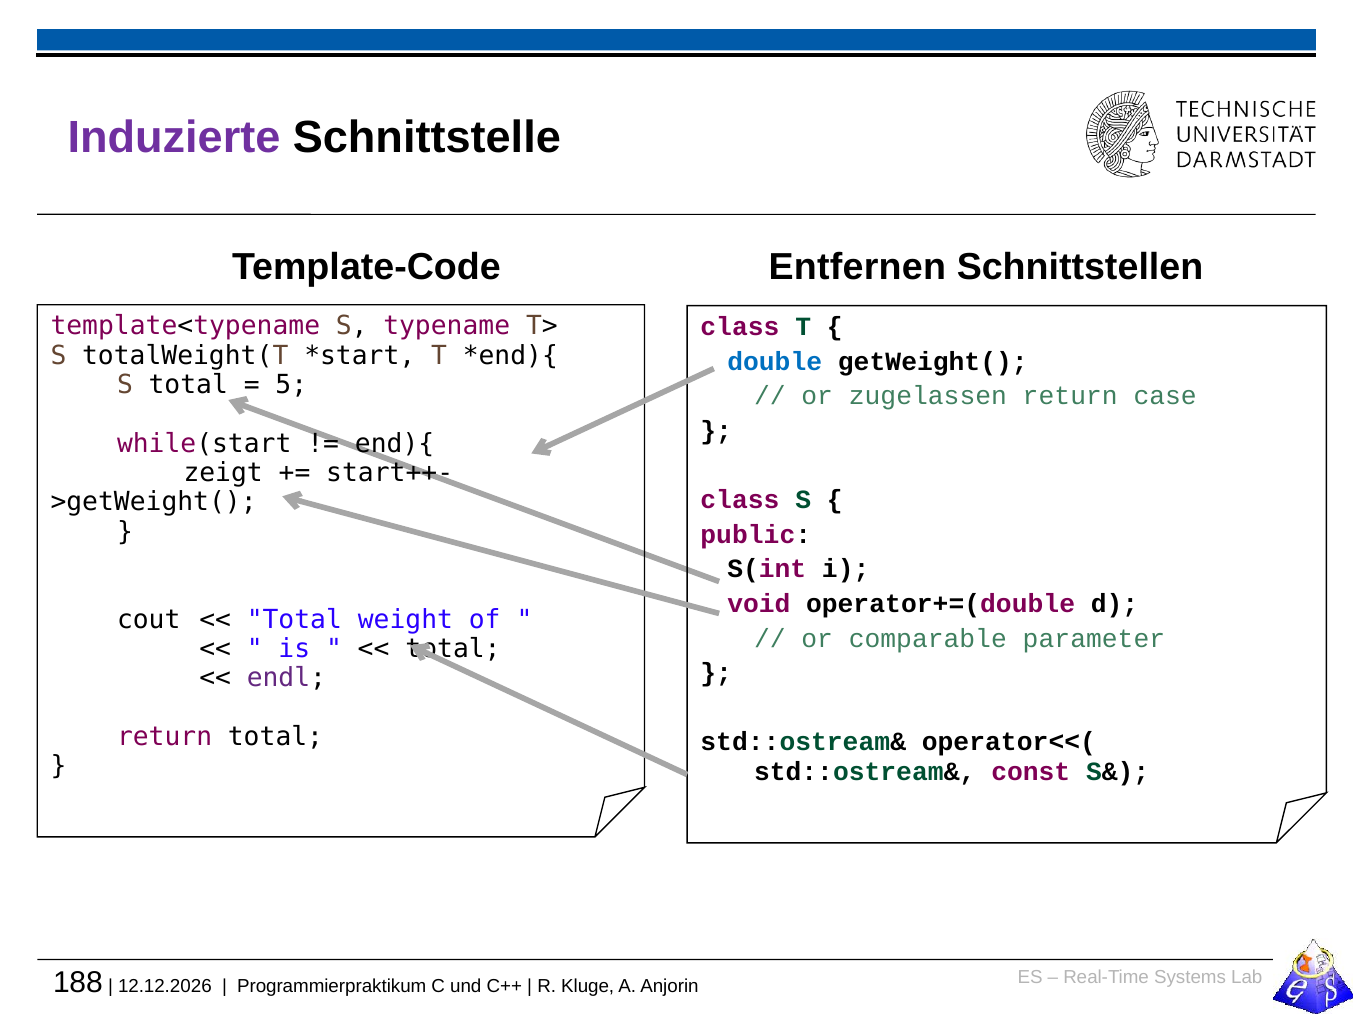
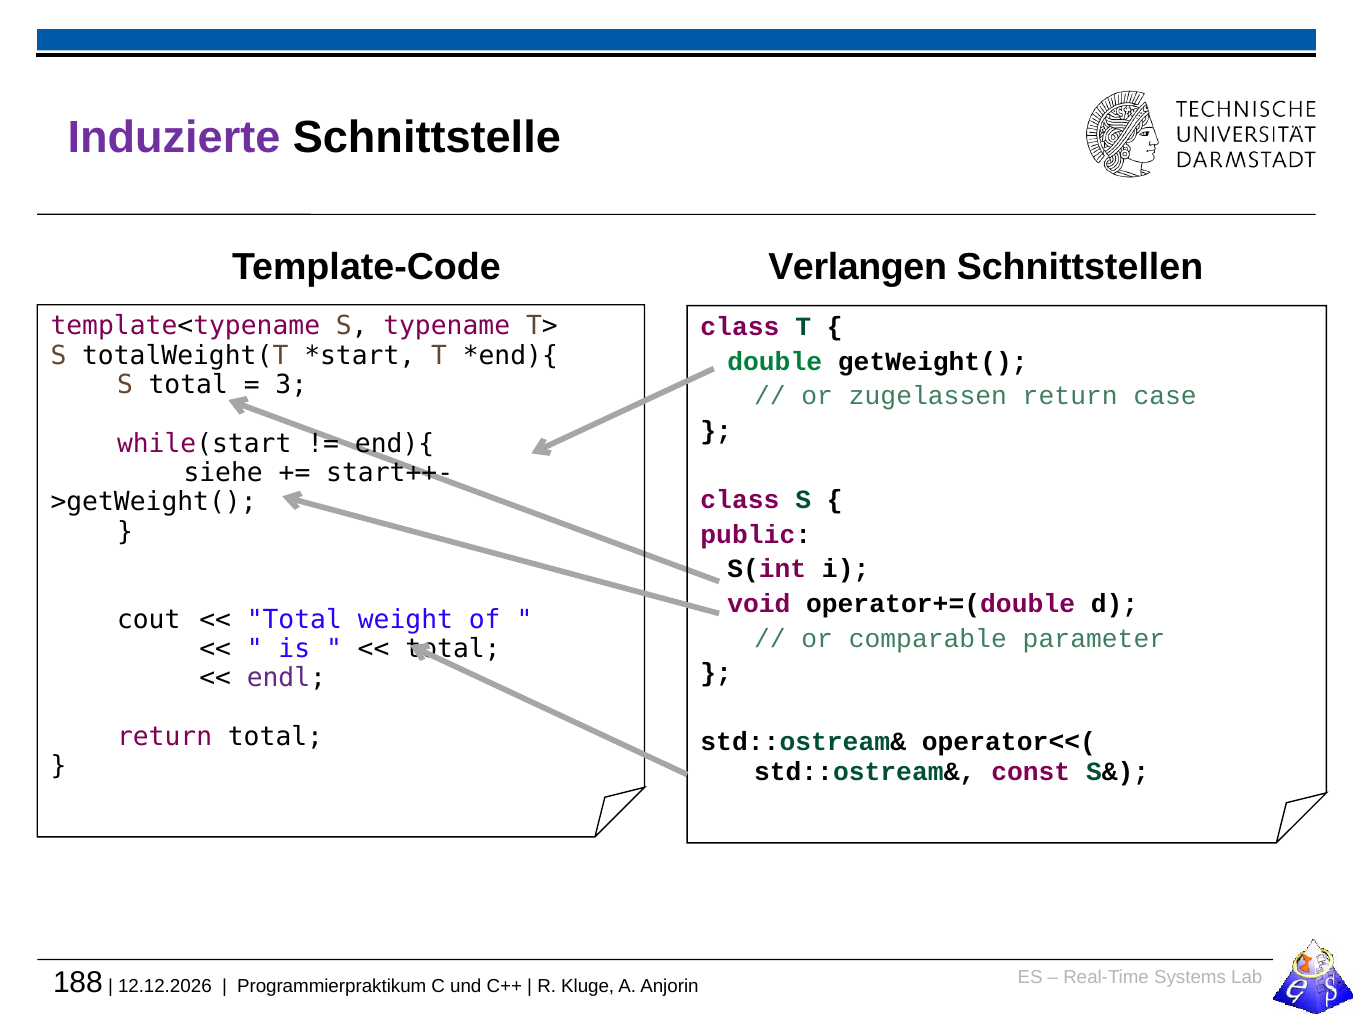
Entfernen: Entfernen -> Verlangen
double colour: blue -> green
5: 5 -> 3
zeigt: zeigt -> siehe
